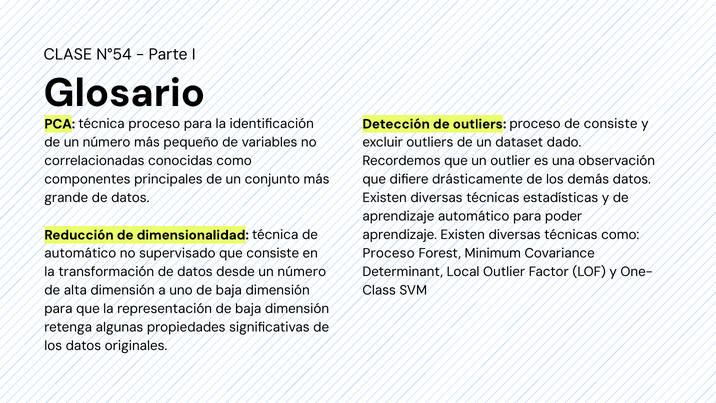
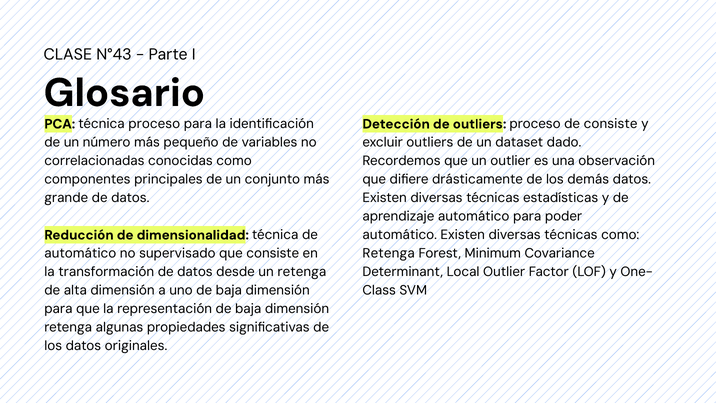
N°54: N°54 -> N°43
aprendizaje at (400, 235): aprendizaje -> automático
Proceso at (389, 253): Proceso -> Retenga
desde un número: número -> retenga
